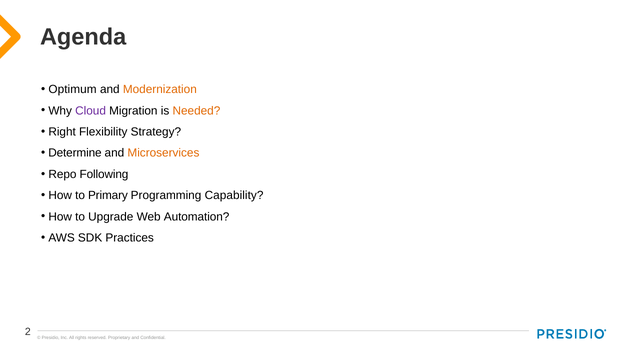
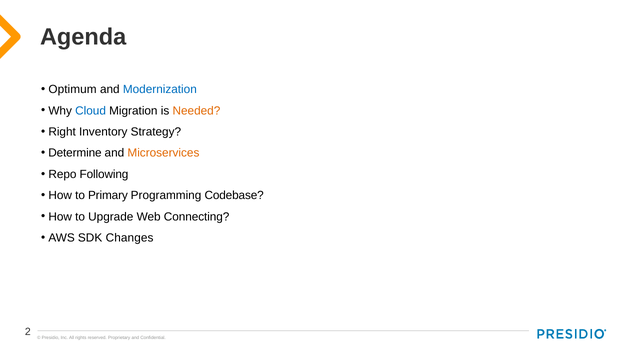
Modernization colour: orange -> blue
Cloud colour: purple -> blue
Flexibility: Flexibility -> Inventory
Capability: Capability -> Codebase
Automation: Automation -> Connecting
Practices: Practices -> Changes
